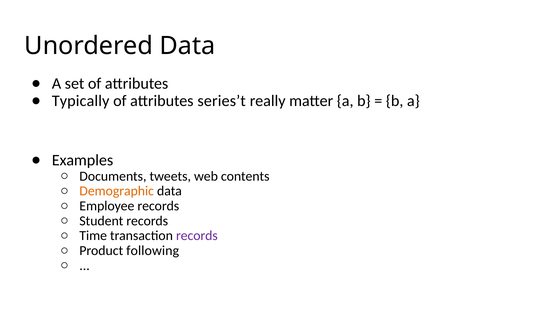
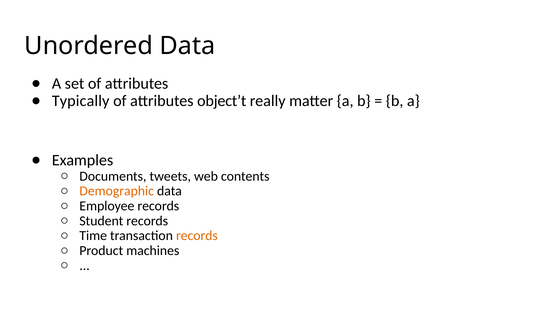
series’t: series’t -> object’t
records at (197, 236) colour: purple -> orange
following: following -> machines
